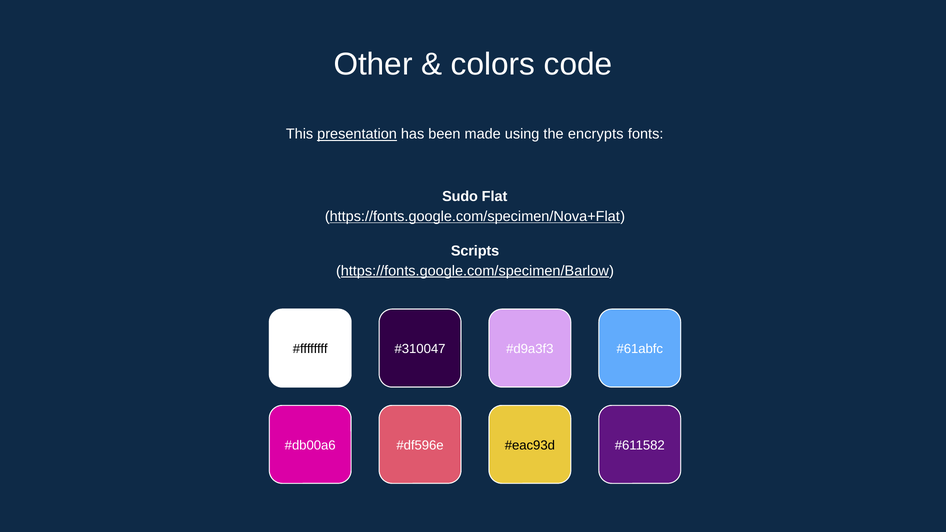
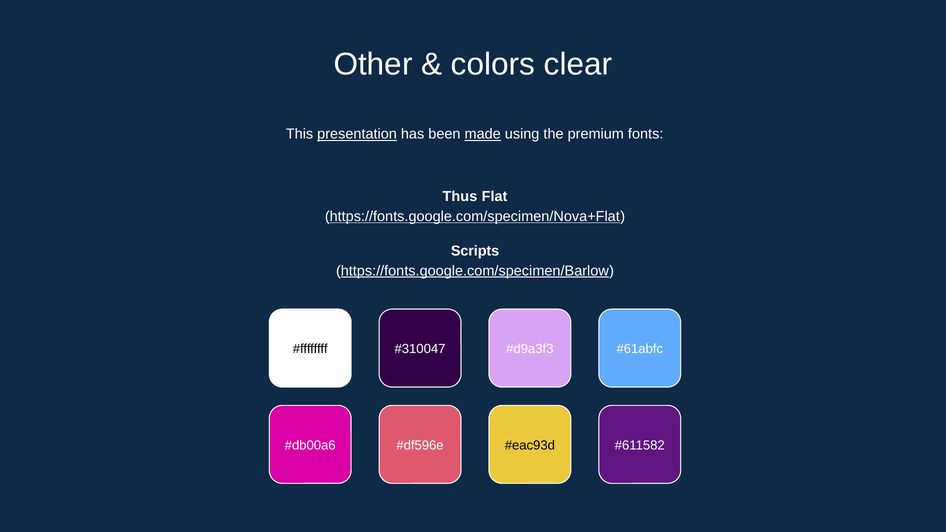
code: code -> clear
made underline: none -> present
encrypts: encrypts -> premium
Sudo: Sudo -> Thus
